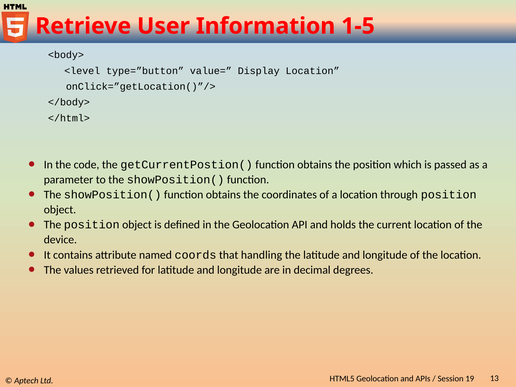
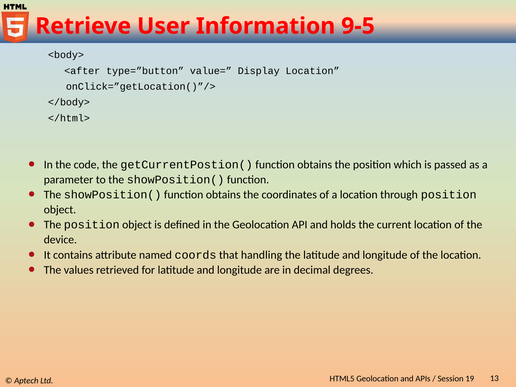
1-5: 1-5 -> 9-5
<level: <level -> <after
